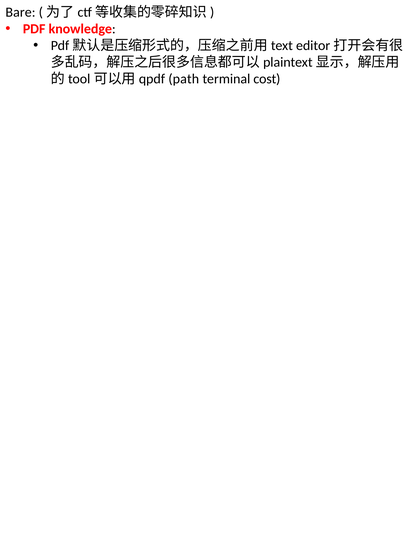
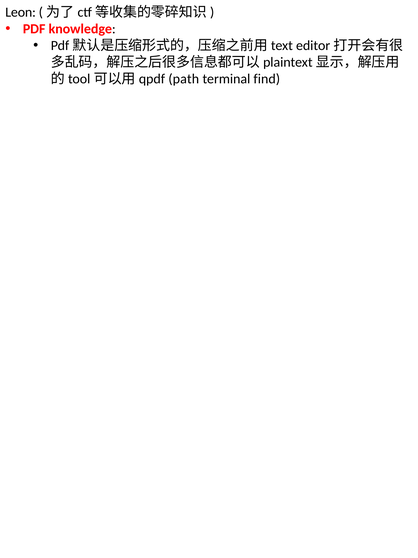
Bare: Bare -> Leon
cost: cost -> find
